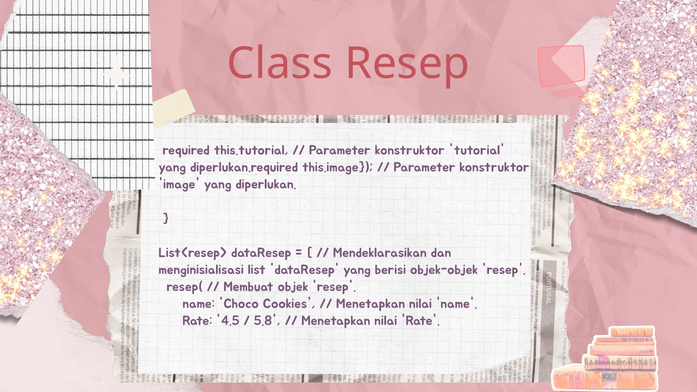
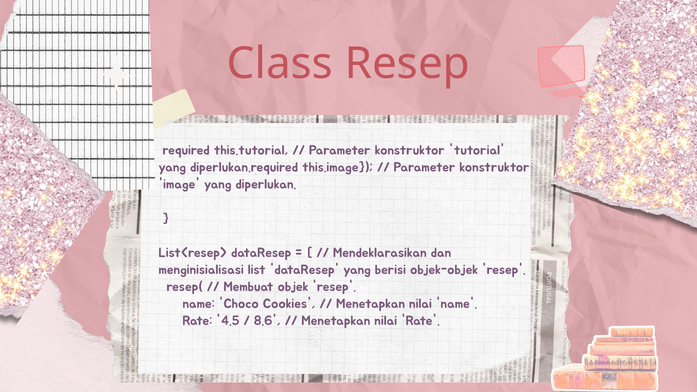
5.8: 5.8 -> 8.6
